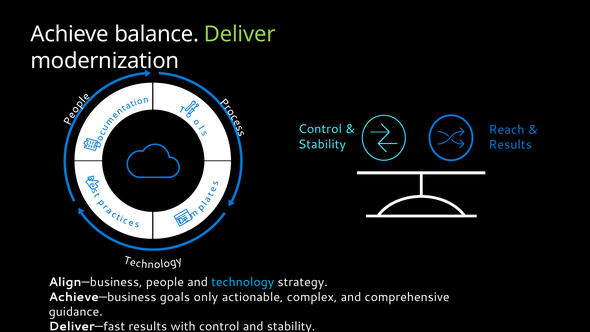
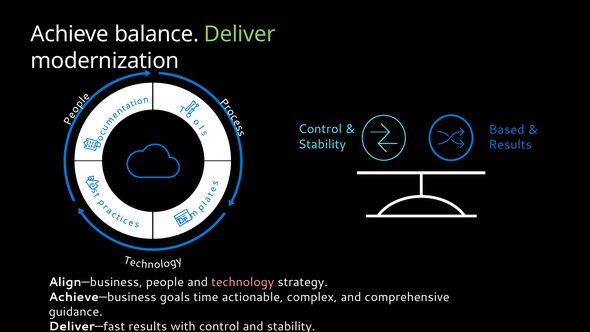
Reach: Reach -> Based
technology colour: light blue -> pink
only: only -> time
